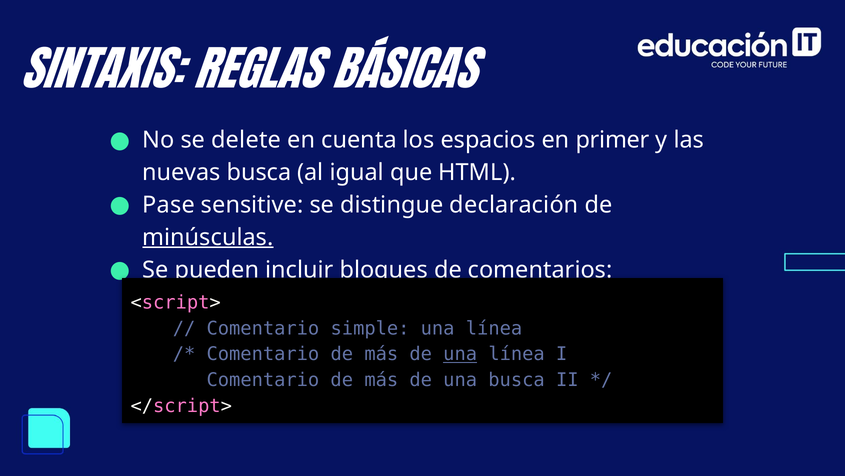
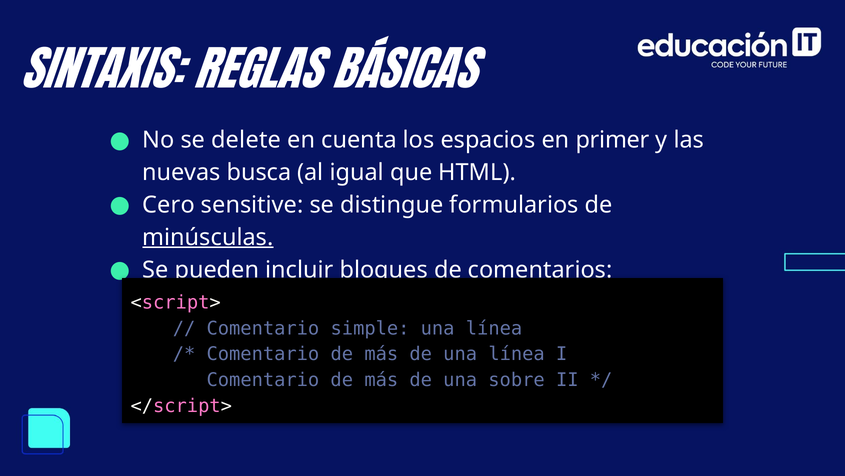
Pase: Pase -> Cero
declaración: declaración -> formularios
una at (460, 354) underline: present -> none
una busca: busca -> sobre
